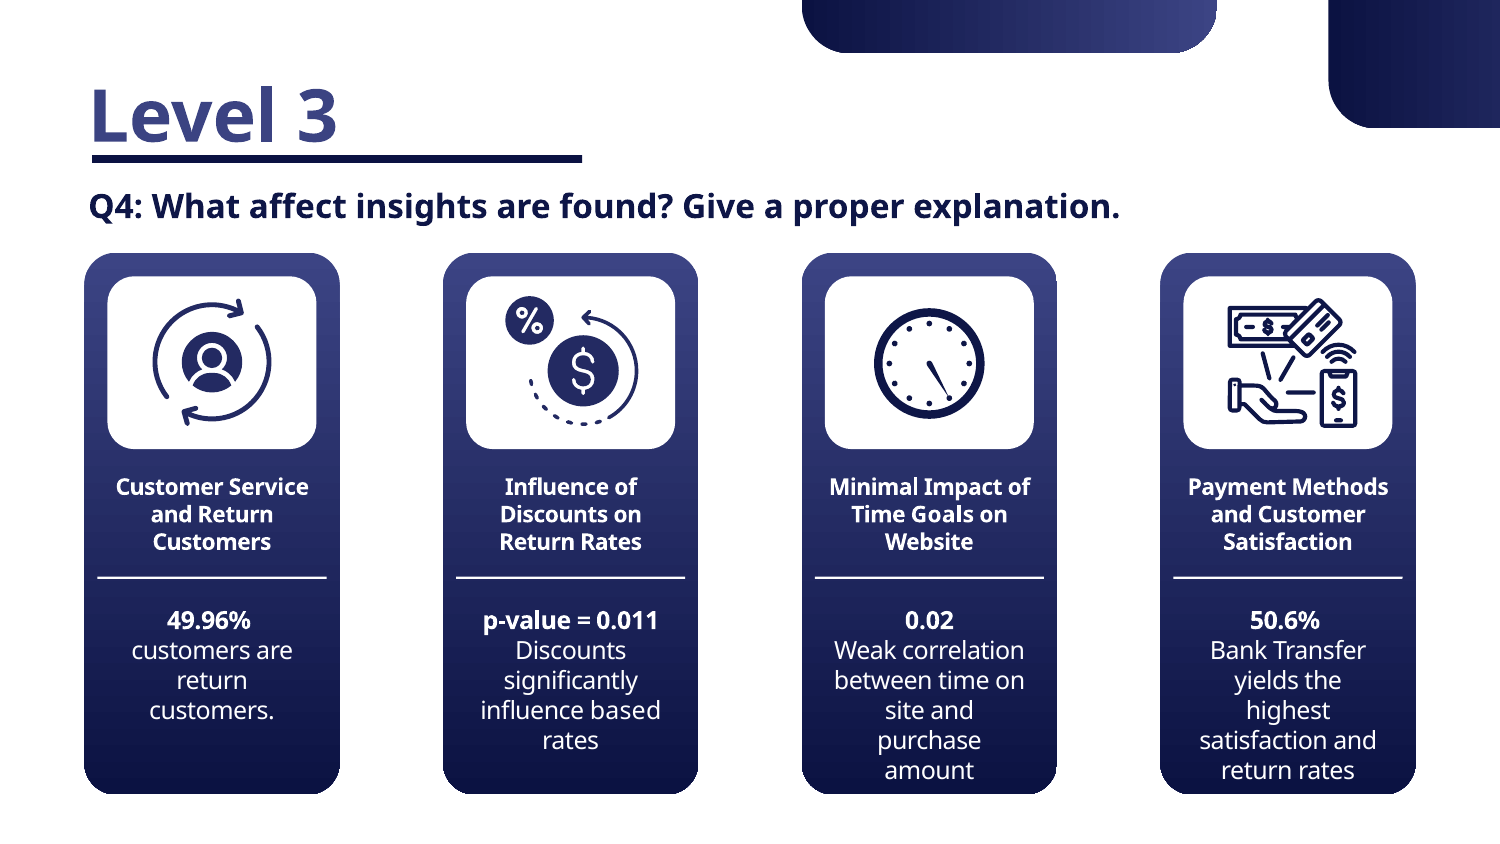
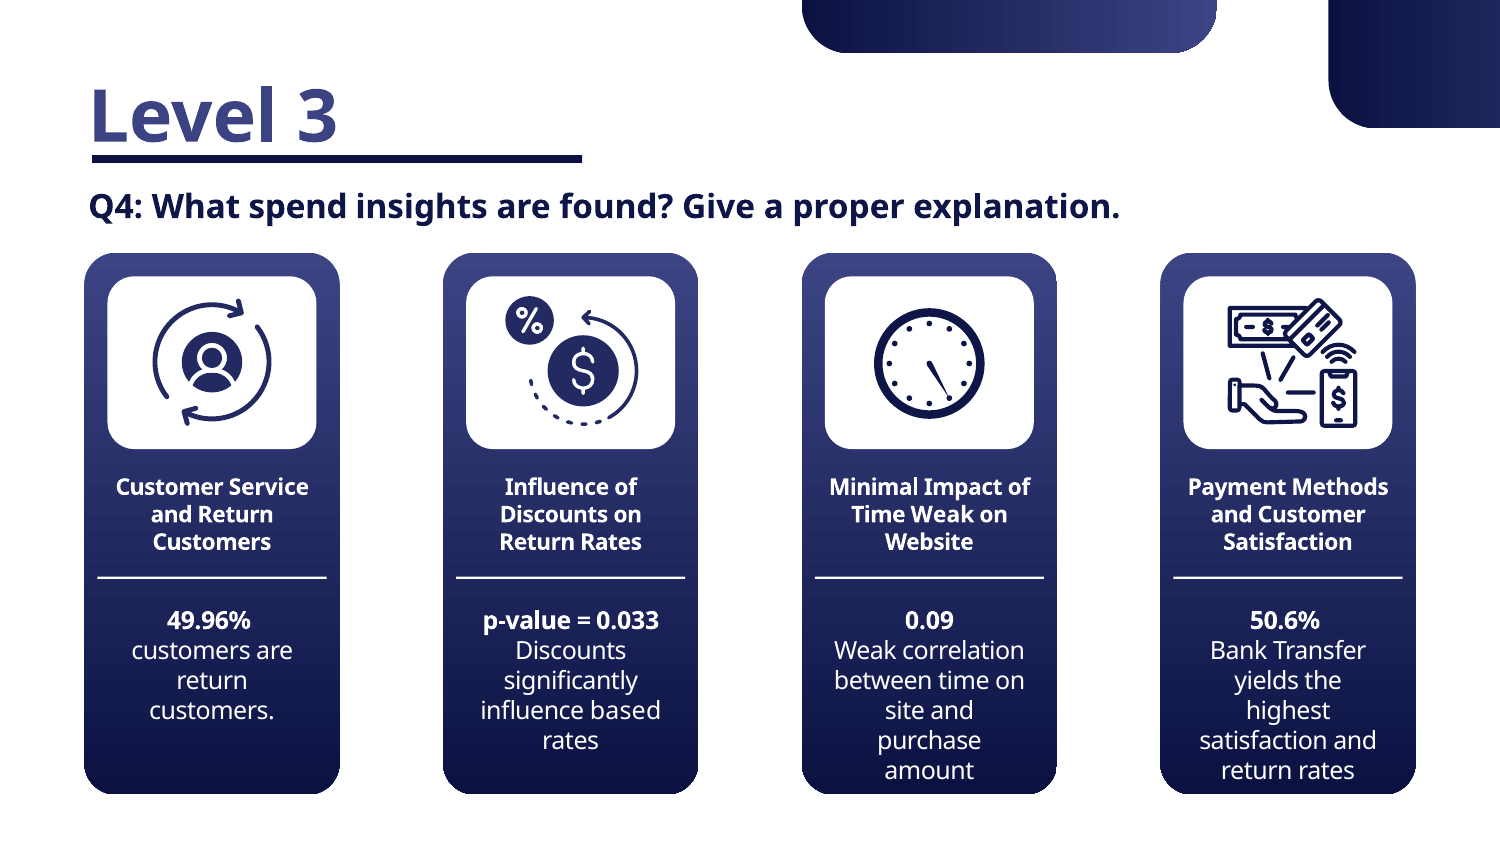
affect: affect -> spend
Time Goals: Goals -> Weak
0.011: 0.011 -> 0.033
0.02: 0.02 -> 0.09
